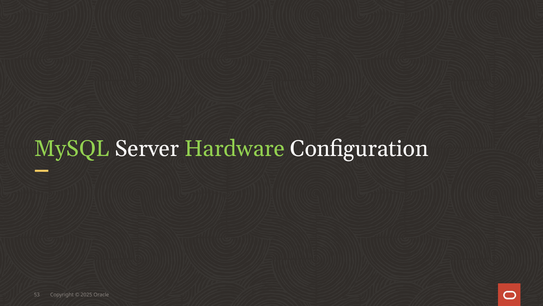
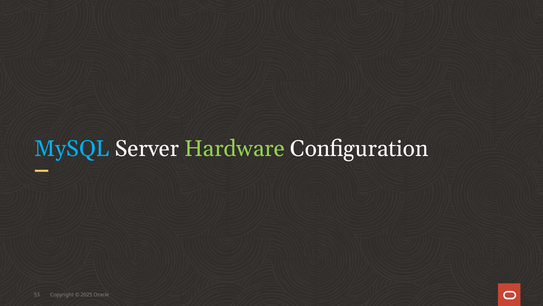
MySQL colour: light green -> light blue
